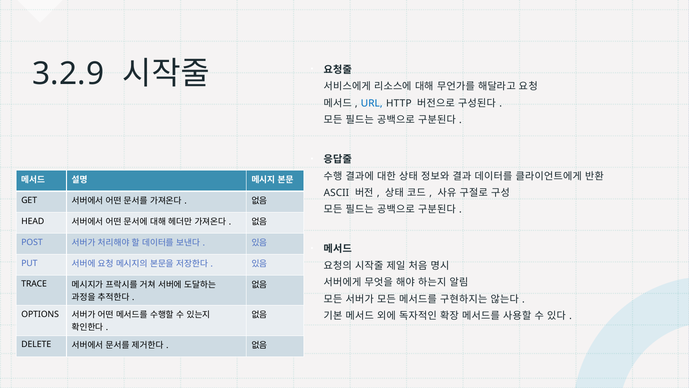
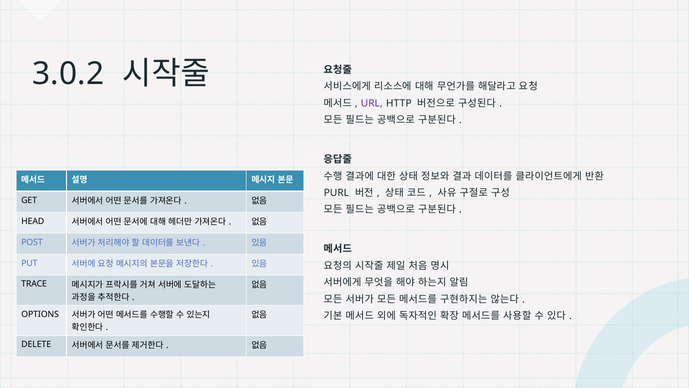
3.2.9: 3.2.9 -> 3.0.2
URL colour: blue -> purple
ASCII: ASCII -> PURL
